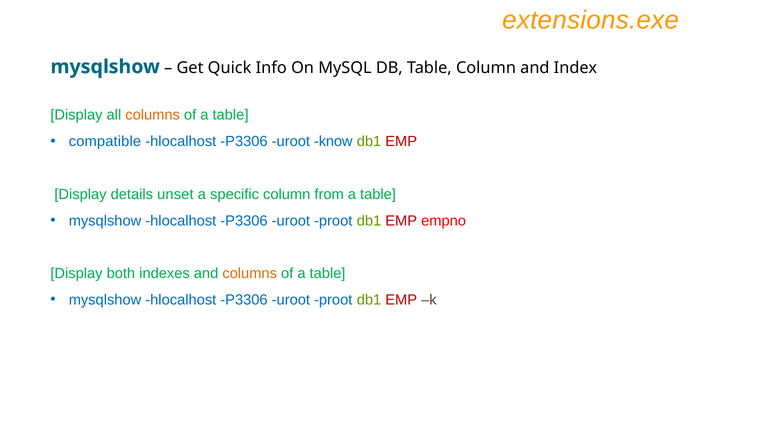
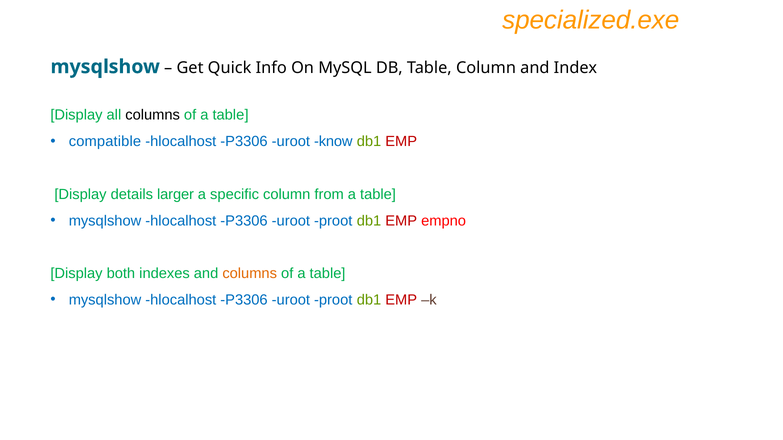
extensions.exe: extensions.exe -> specialized.exe
columns at (153, 115) colour: orange -> black
unset: unset -> larger
